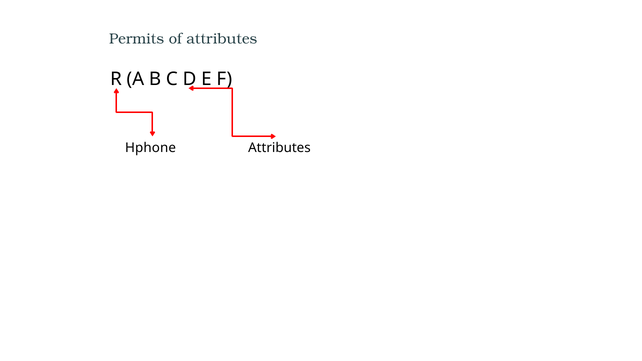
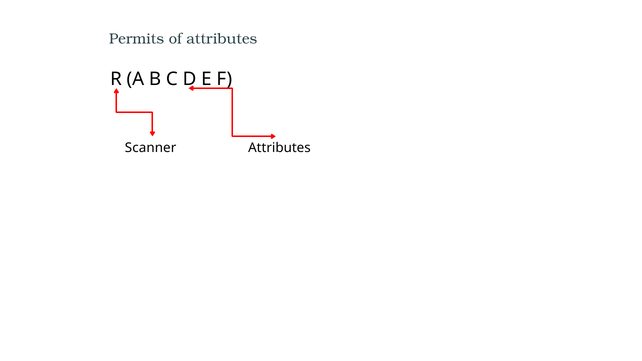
Hphone: Hphone -> Scanner
